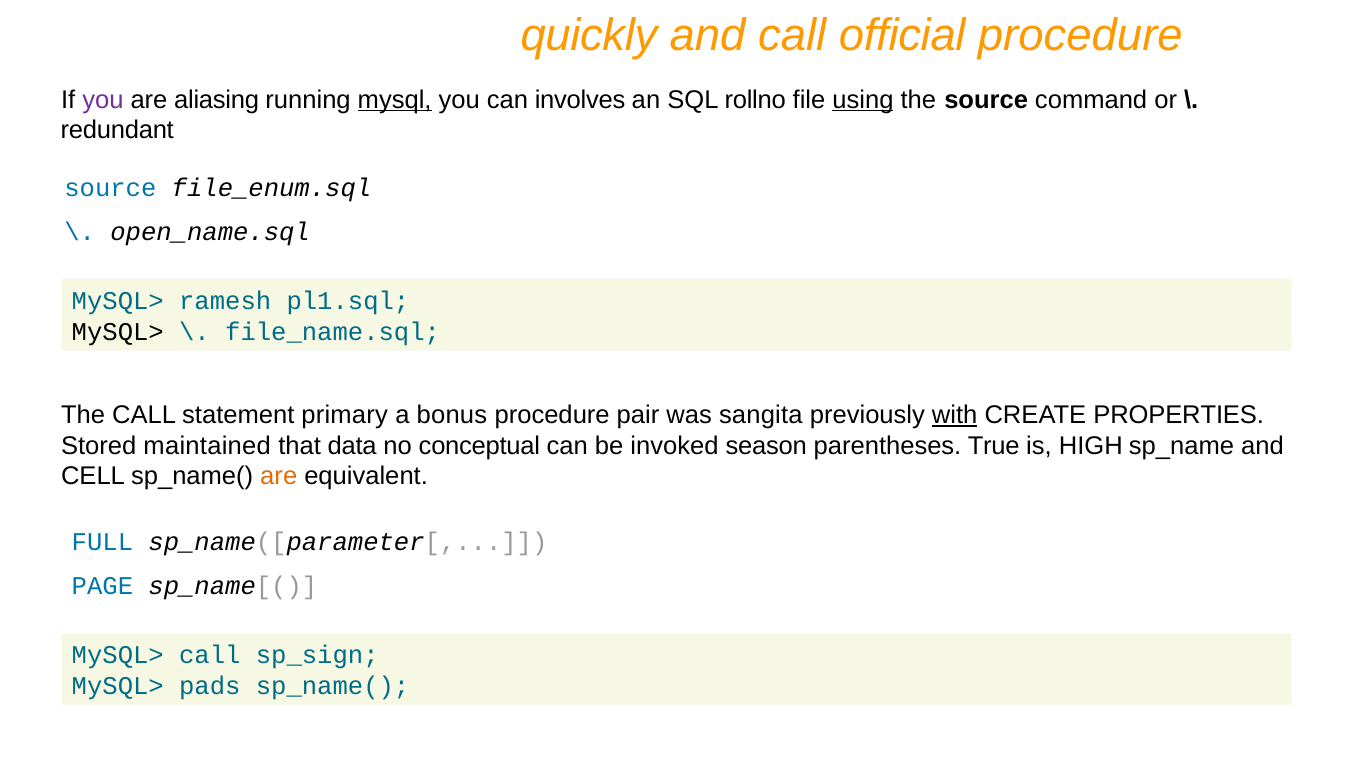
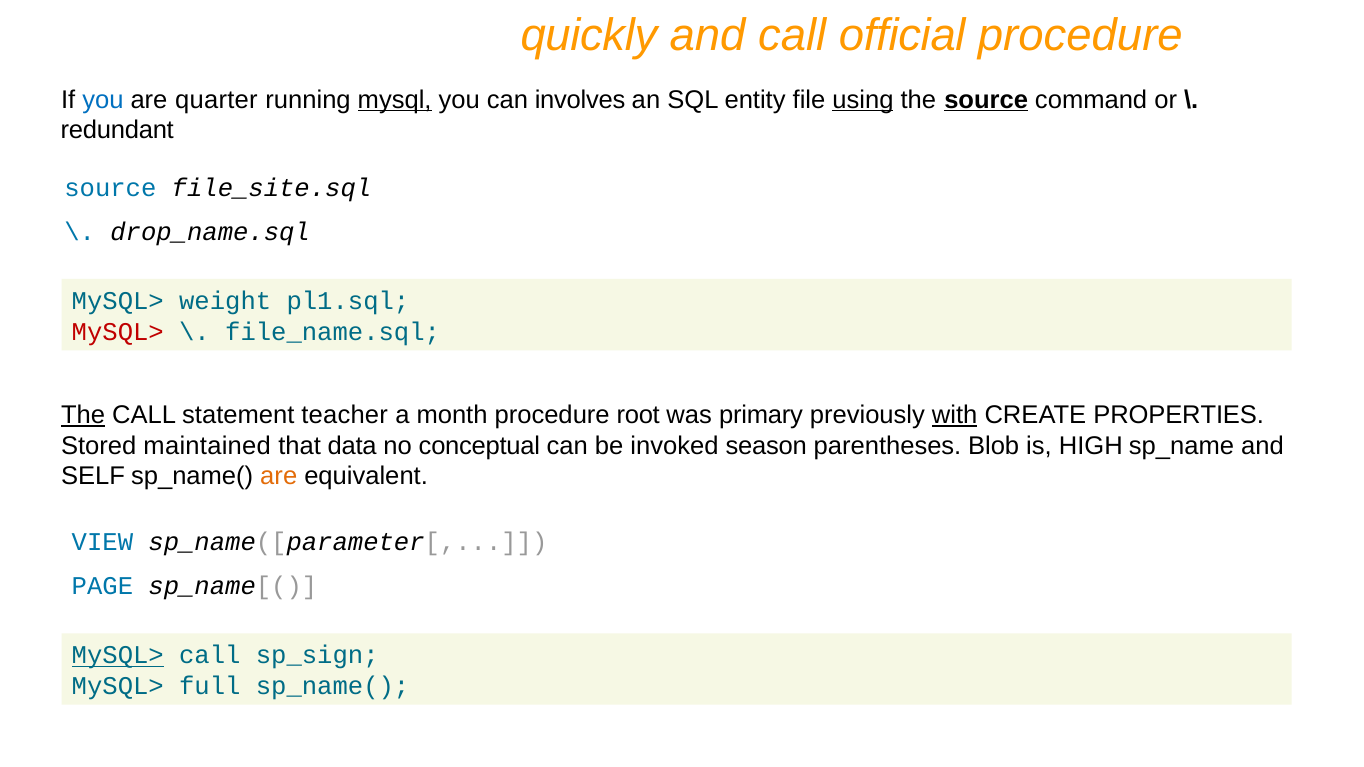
you at (103, 100) colour: purple -> blue
aliasing: aliasing -> quarter
rollno: rollno -> entity
source at (986, 100) underline: none -> present
file_enum.sql: file_enum.sql -> file_site.sql
open_name.sql: open_name.sql -> drop_name.sql
ramesh: ramesh -> weight
MySQL> at (118, 332) colour: black -> red
The at (83, 415) underline: none -> present
primary: primary -> teacher
bonus: bonus -> month
pair: pair -> root
sangita: sangita -> primary
True: True -> Blob
CELL: CELL -> SELF
FULL: FULL -> VIEW
MySQL> at (118, 656) underline: none -> present
pads: pads -> full
